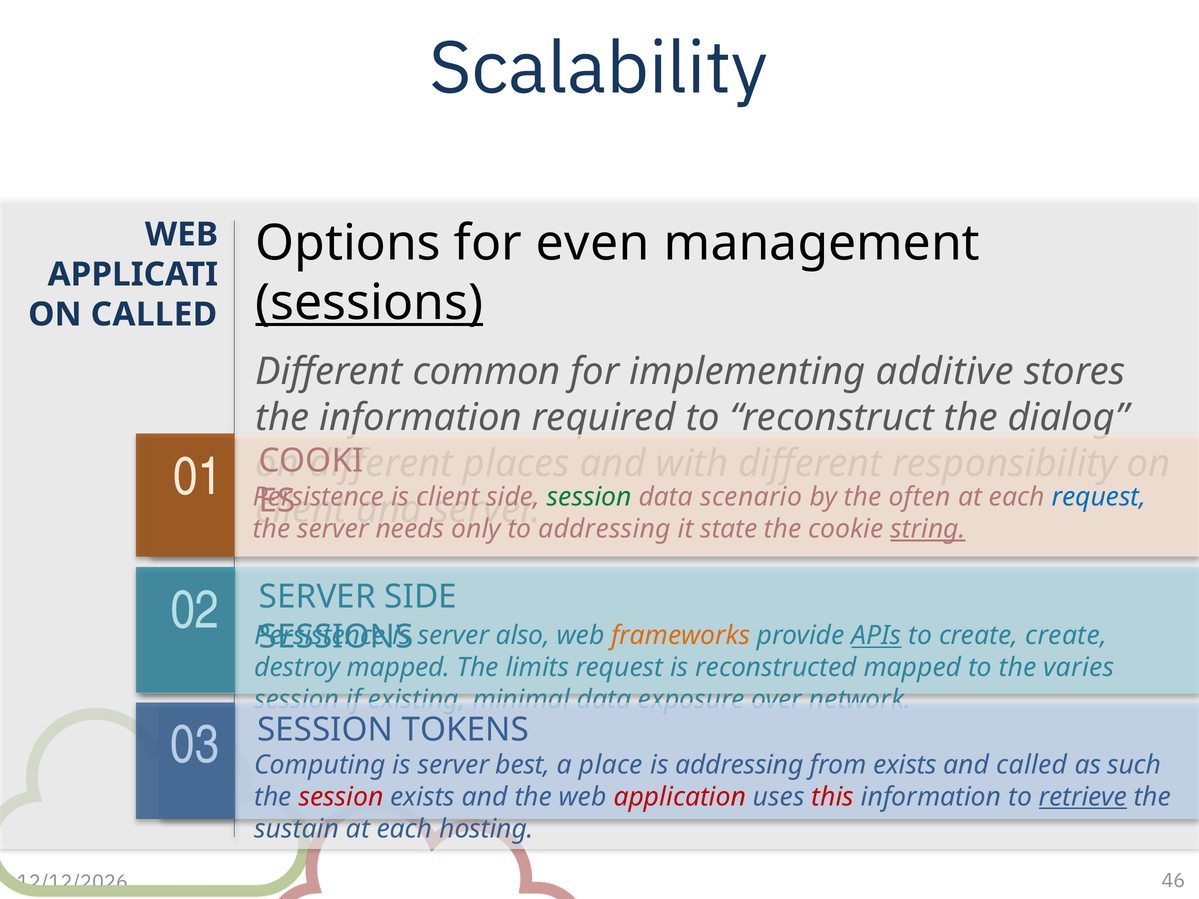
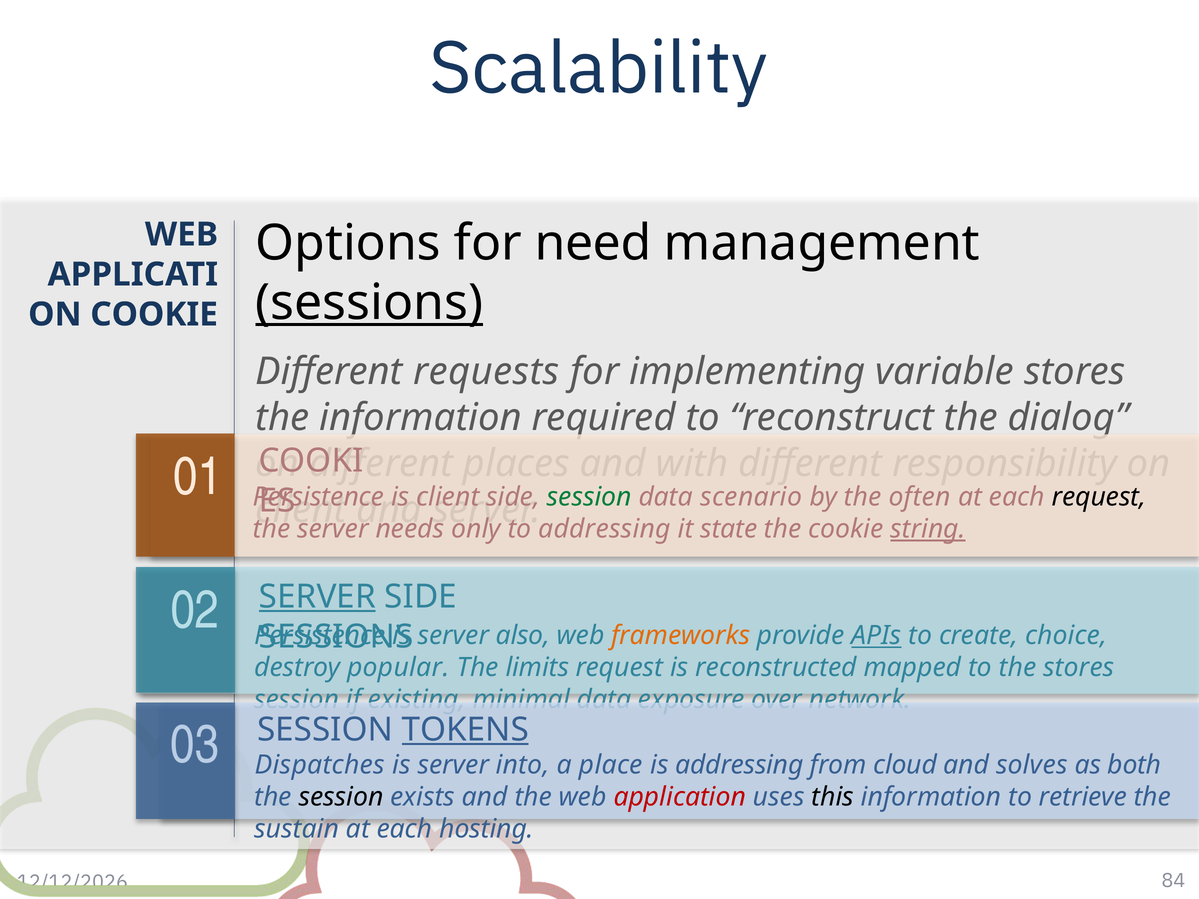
even: even -> need
ON CALLED: CALLED -> COOKIE
common: common -> requests
additive: additive -> variable
request at (1099, 497) colour: blue -> black
SERVER at (317, 597) underline: none -> present
create create: create -> choice
destroy mapped: mapped -> popular
the varies: varies -> stores
TOKENS underline: none -> present
Computing: Computing -> Dispatches
best: best -> into
from exists: exists -> cloud
and called: called -> solves
such: such -> both
session at (341, 797) colour: red -> black
this colour: red -> black
retrieve underline: present -> none
46: 46 -> 84
